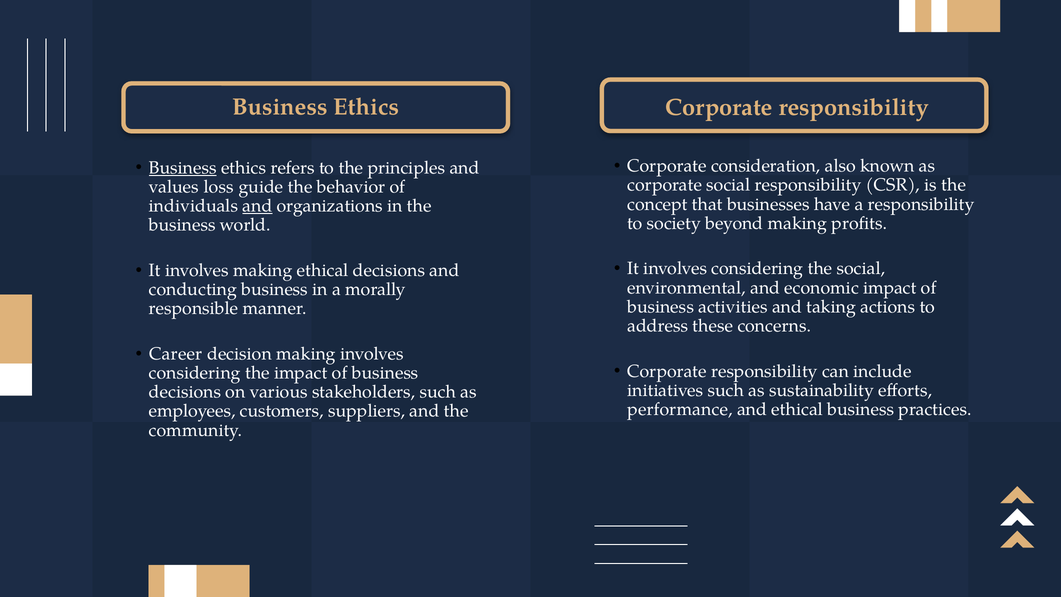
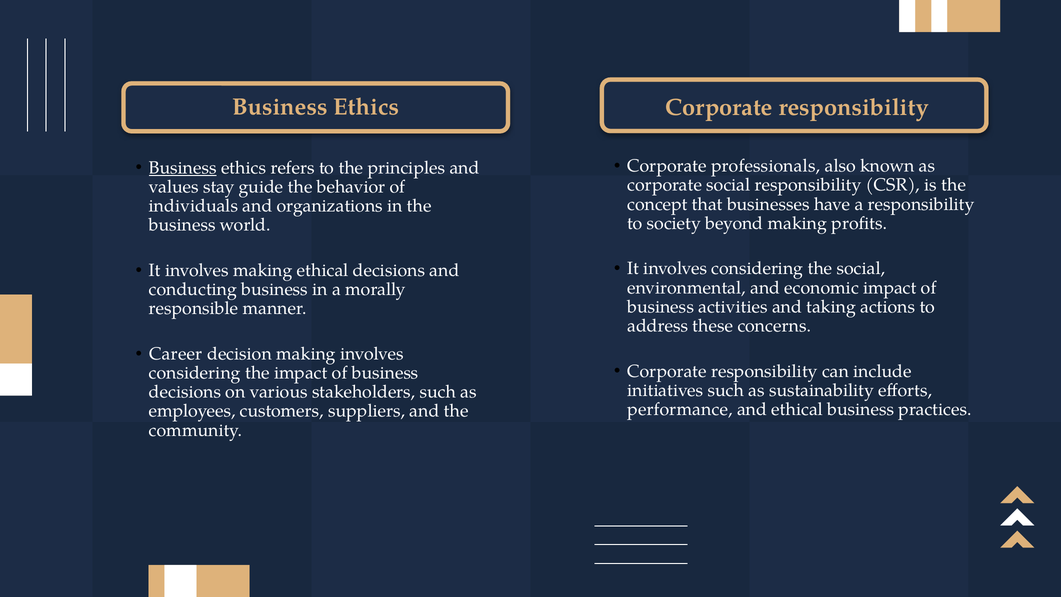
consideration: consideration -> professionals
loss: loss -> stay
and at (257, 206) underline: present -> none
